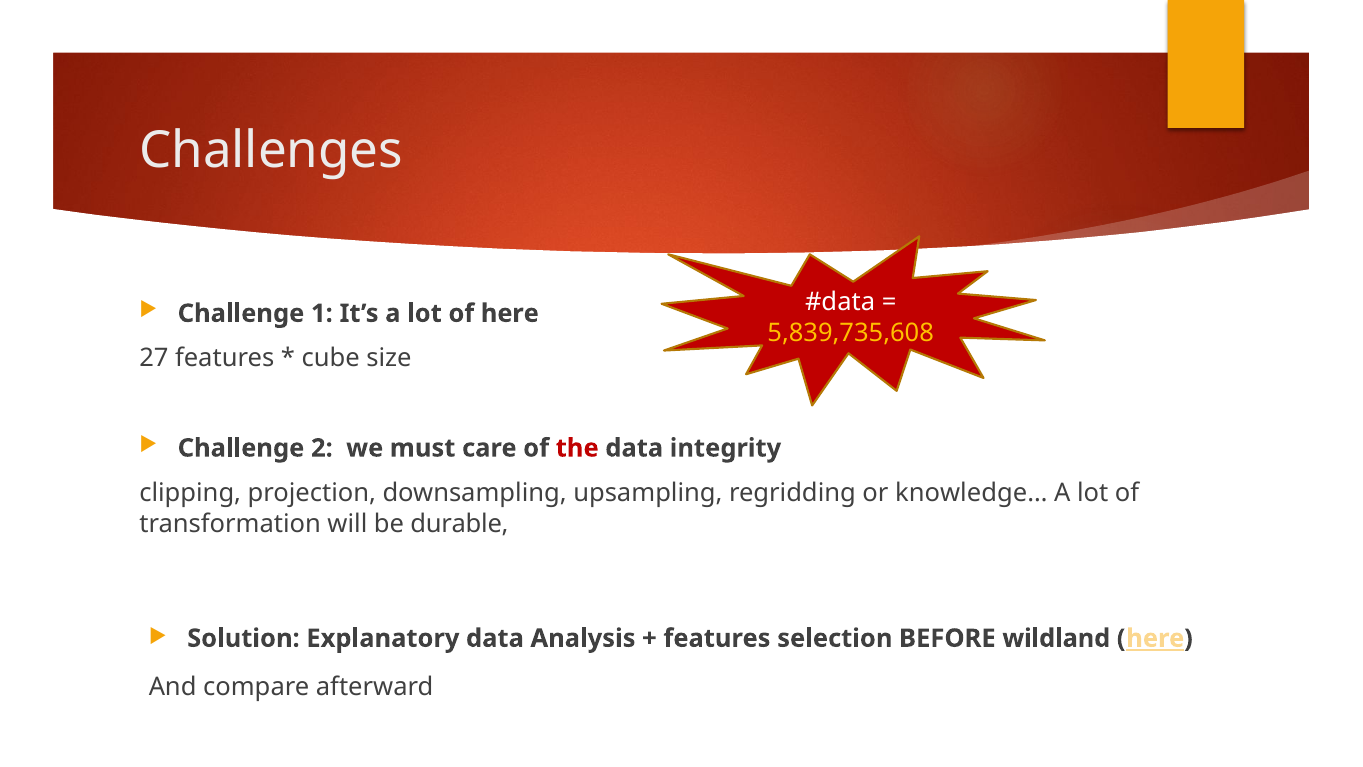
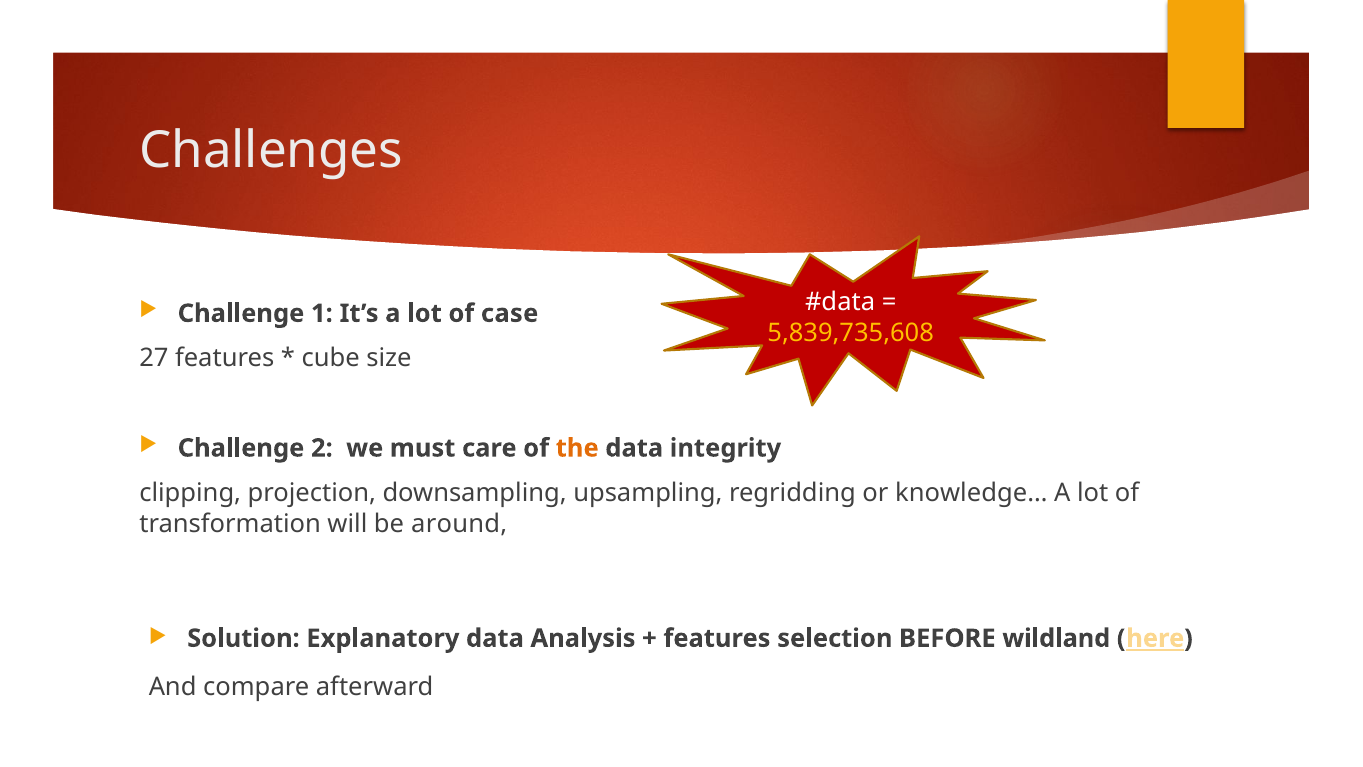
of here: here -> case
the colour: red -> orange
durable: durable -> around
